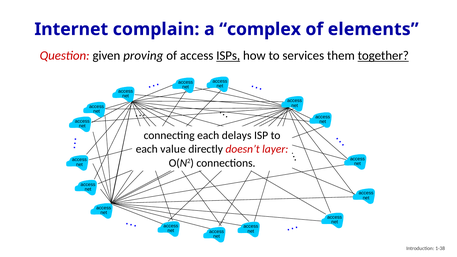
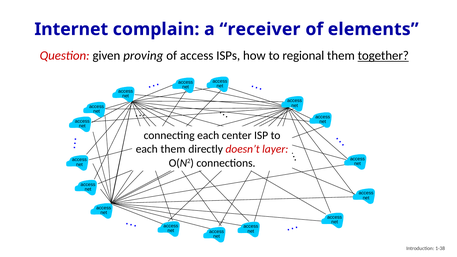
complex: complex -> receiver
ISPs underline: present -> none
services: services -> regional
delays: delays -> center
each value: value -> them
